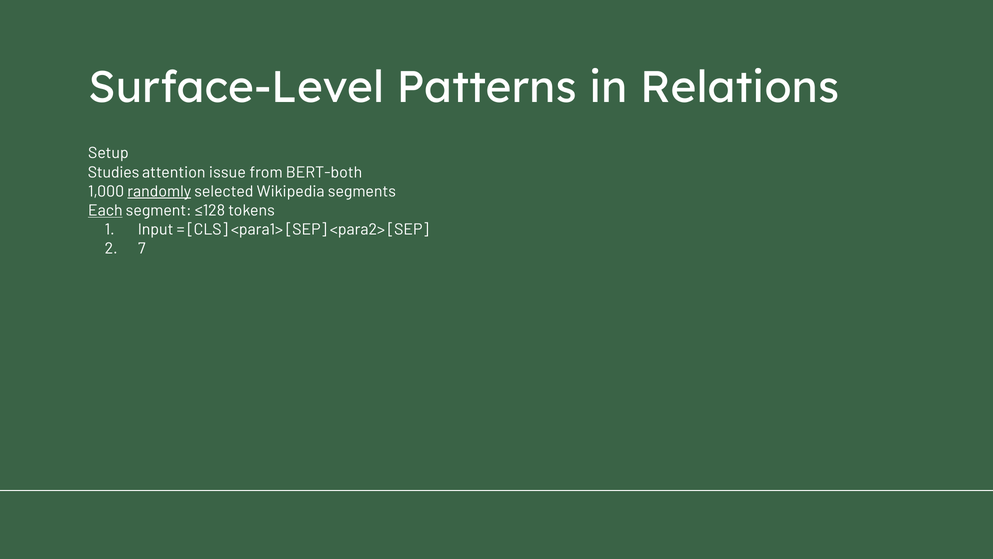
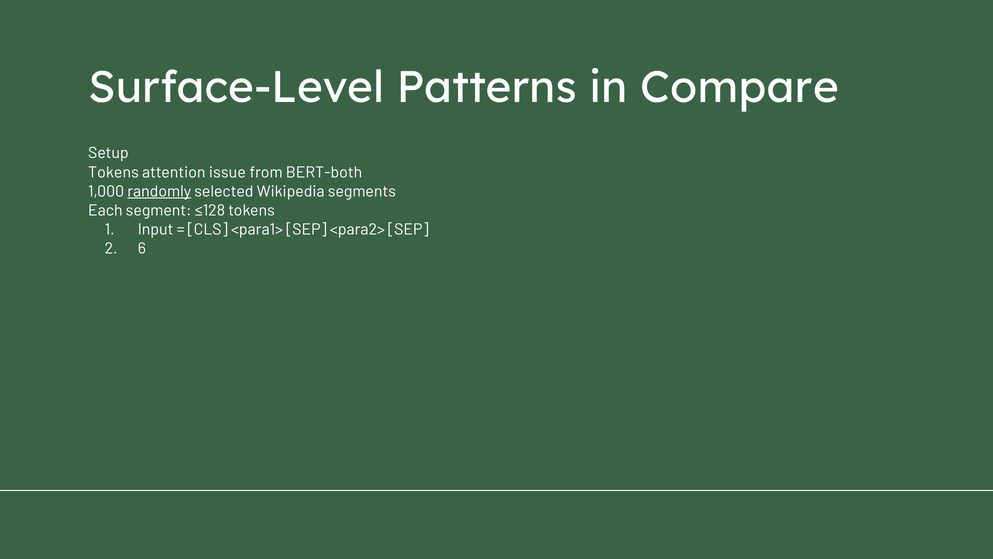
Relations: Relations -> Compare
Studies at (114, 172): Studies -> Tokens
Each underline: present -> none
7: 7 -> 6
